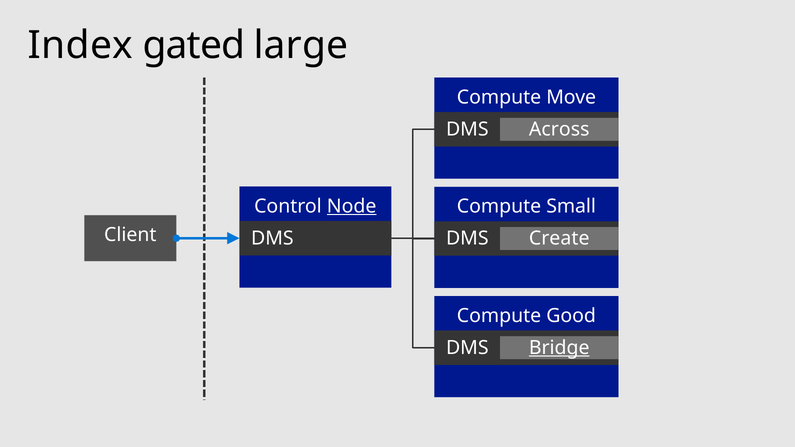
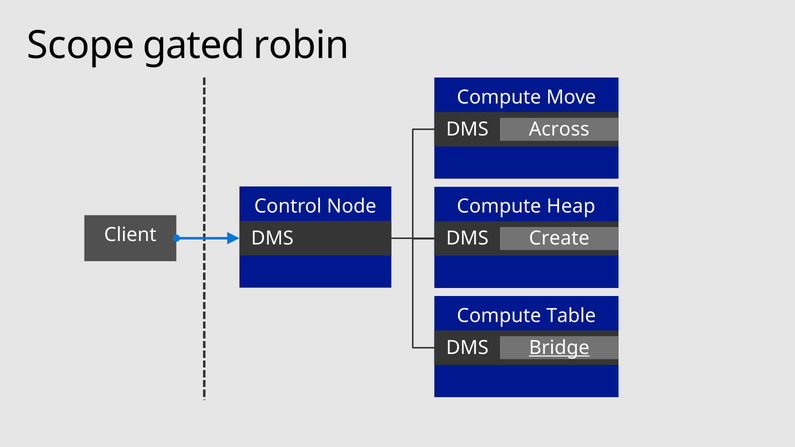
Index: Index -> Scope
large: large -> robin
Node underline: present -> none
Small: Small -> Heap
Good: Good -> Table
